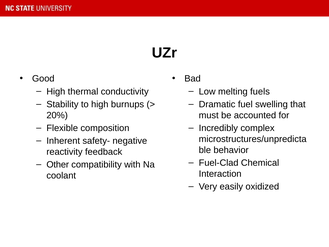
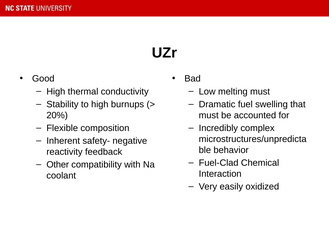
melting fuels: fuels -> must
